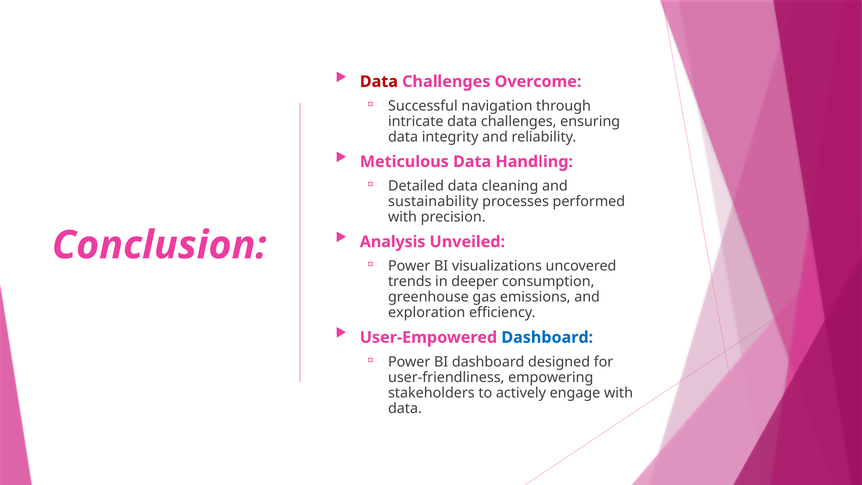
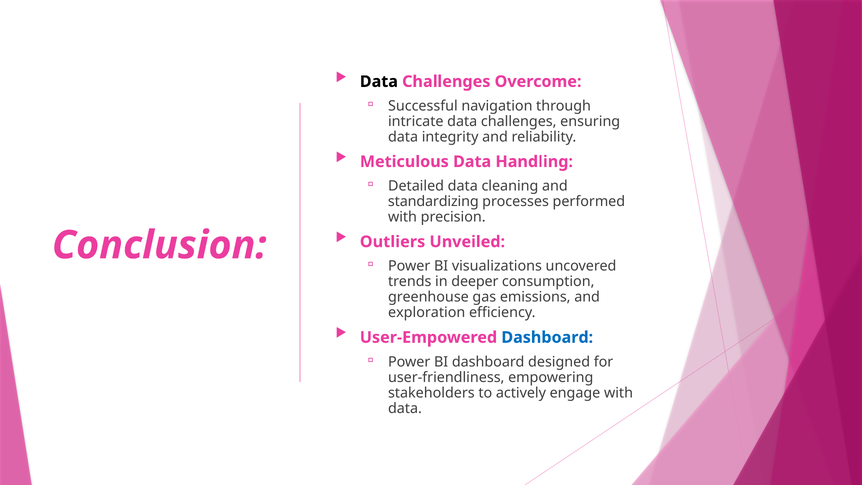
Data at (379, 82) colour: red -> black
sustainability: sustainability -> standardizing
Analysis: Analysis -> Outliers
